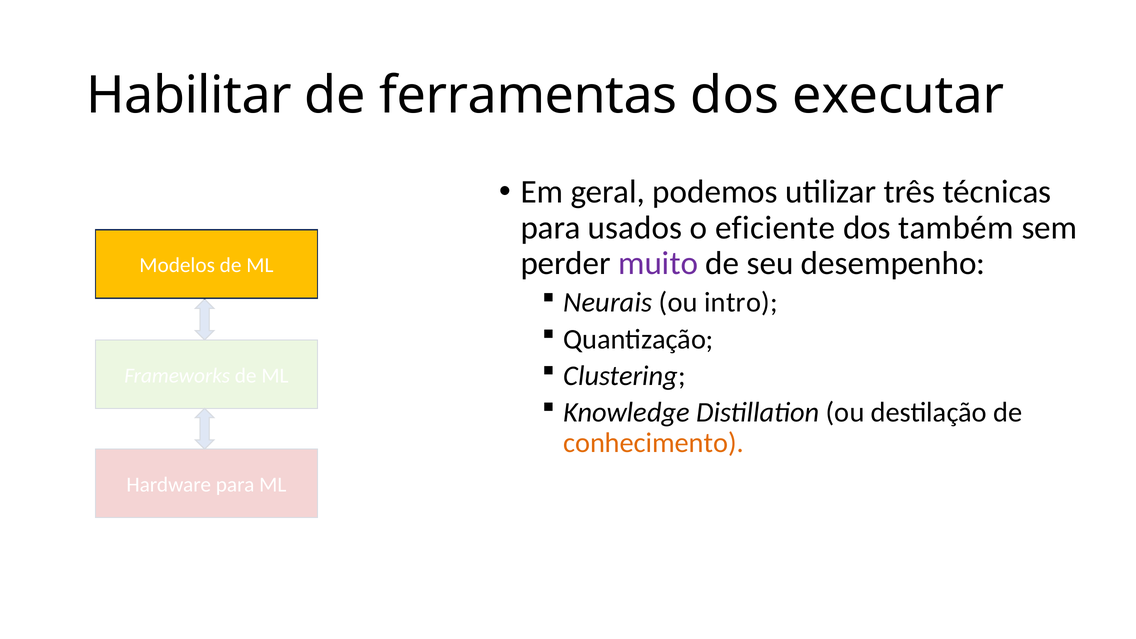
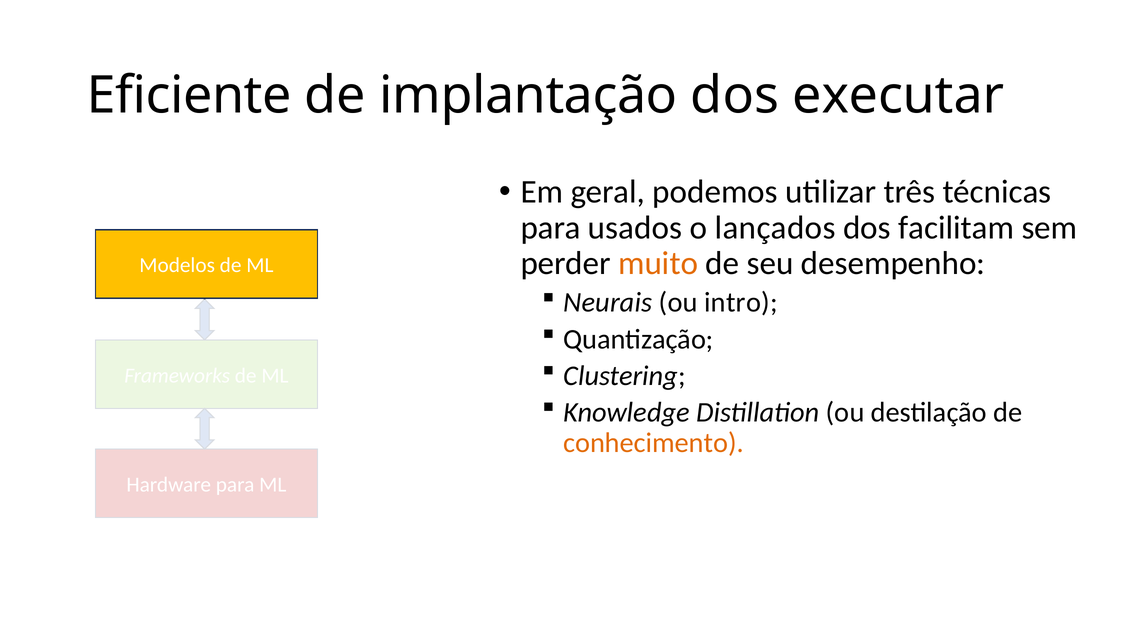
Habilitar: Habilitar -> Eficiente
ferramentas: ferramentas -> implantação
eficiente: eficiente -> lançados
também: também -> facilitam
muito colour: purple -> orange
